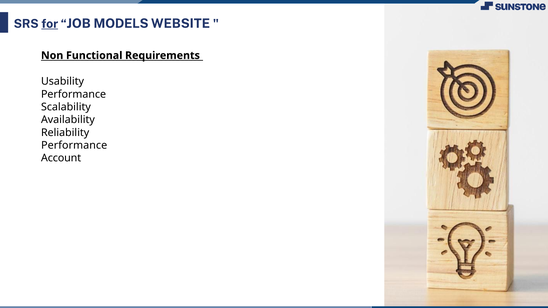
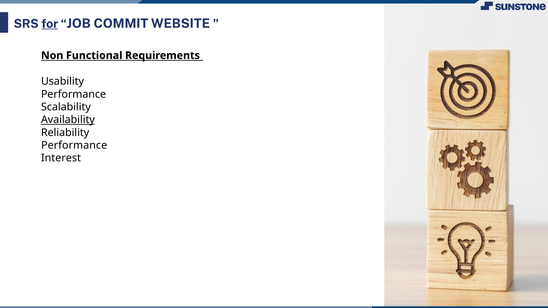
MODELS: MODELS -> COMMIT
Availability underline: none -> present
Account: Account -> Interest
